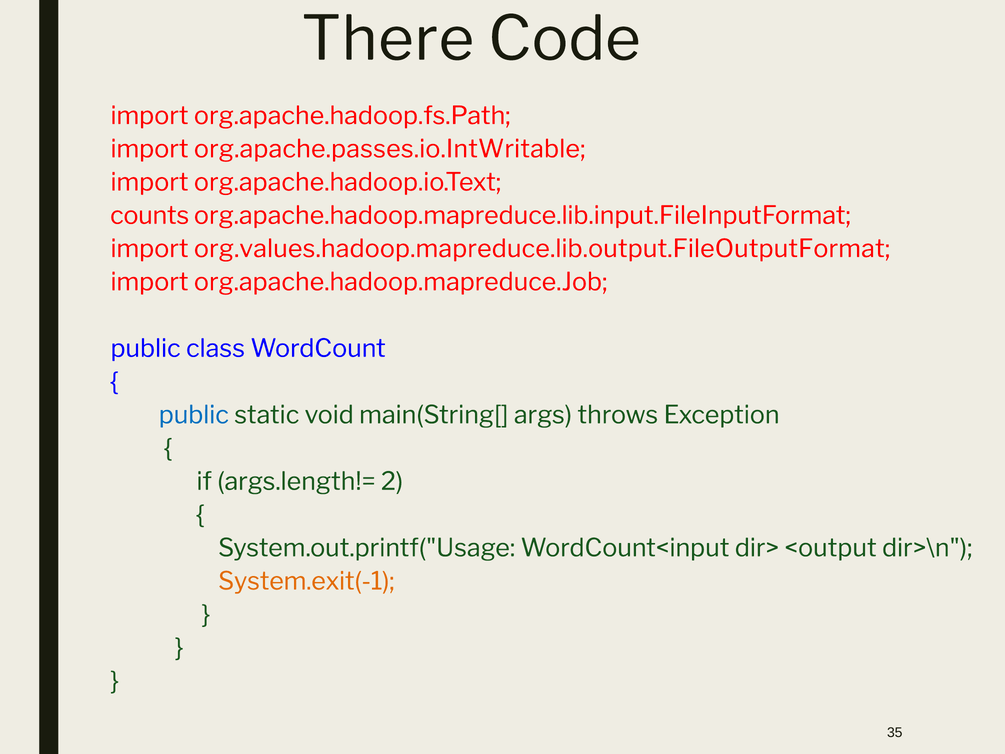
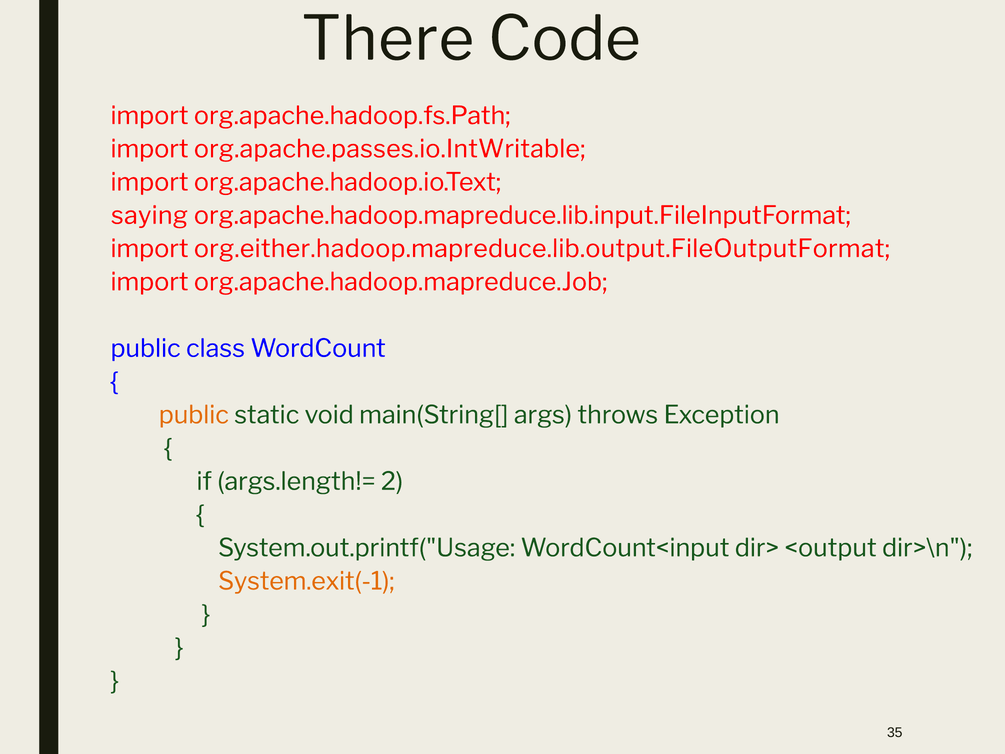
counts: counts -> saying
org.values.hadoop.mapreduce.lib.output.FileOutputFormat: org.values.hadoop.mapreduce.lib.output.FileOutputFormat -> org.either.hadoop.mapreduce.lib.output.FileOutputFormat
public at (194, 415) colour: blue -> orange
